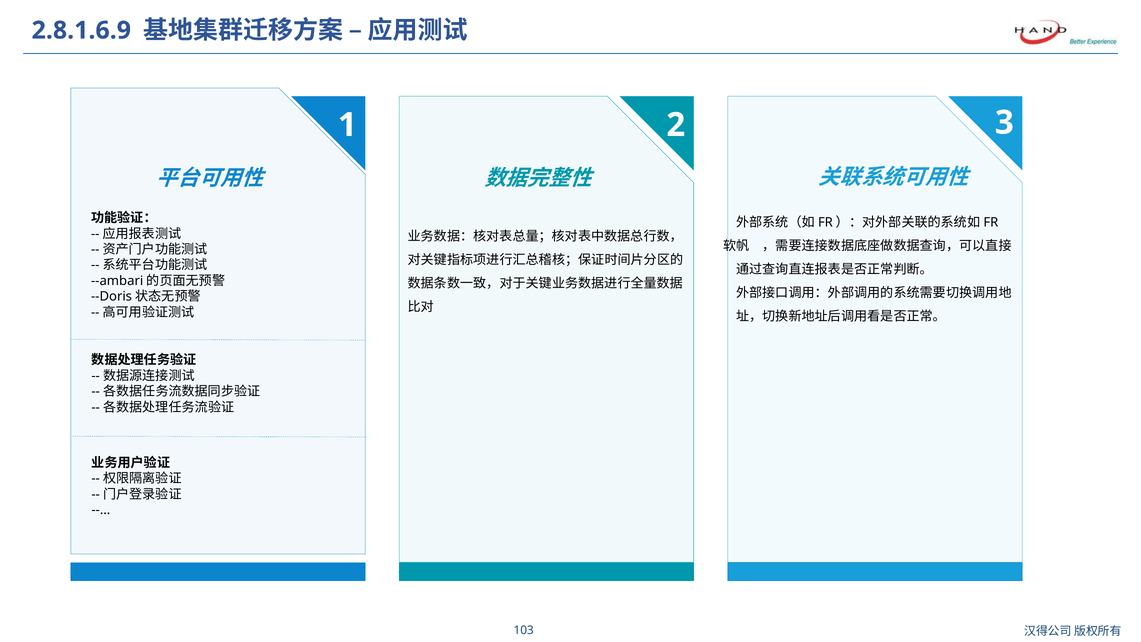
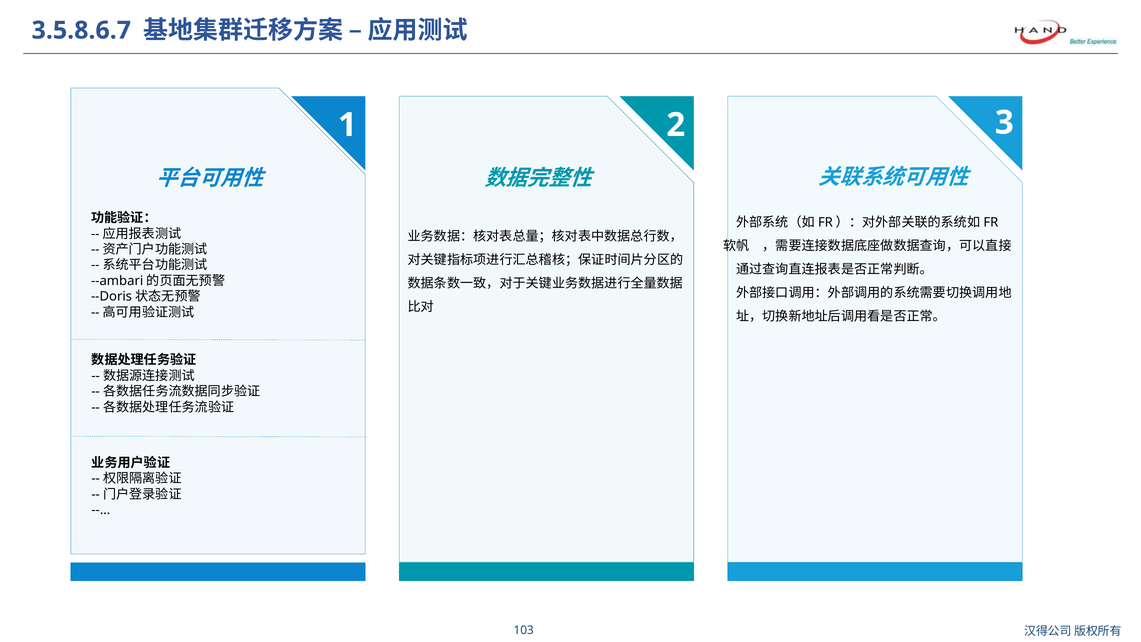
2.8.1.6.9: 2.8.1.6.9 -> 3.5.8.6.7
